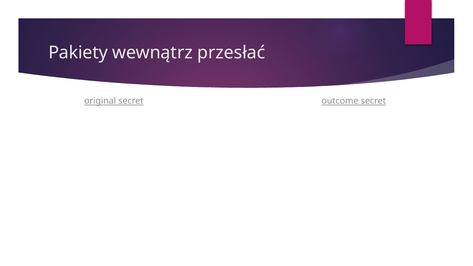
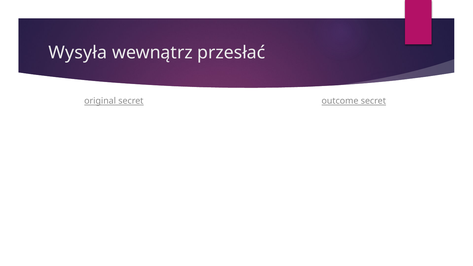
Pakiety: Pakiety -> Wysyła
